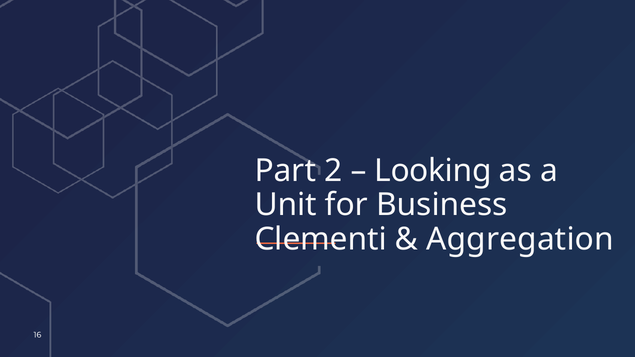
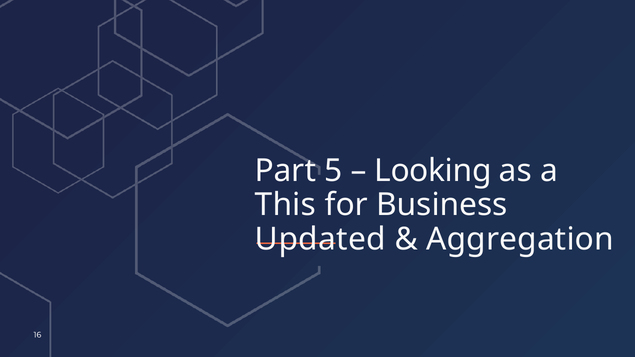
2: 2 -> 5
Unit: Unit -> This
Clementi: Clementi -> Updated
